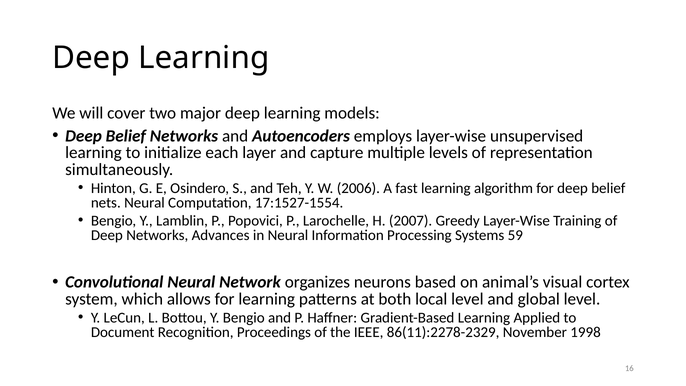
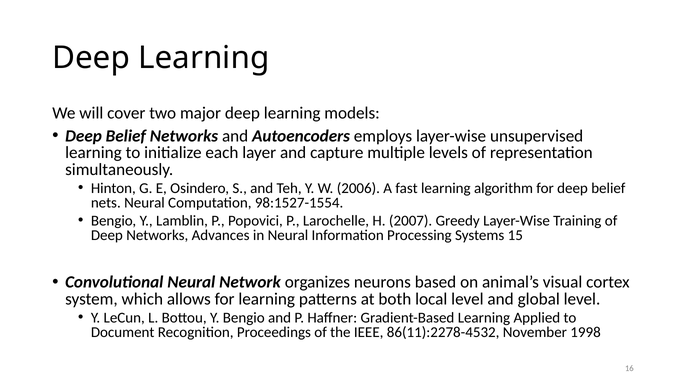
17:1527-1554: 17:1527-1554 -> 98:1527-1554
59: 59 -> 15
86(11):2278-2329: 86(11):2278-2329 -> 86(11):2278-4532
